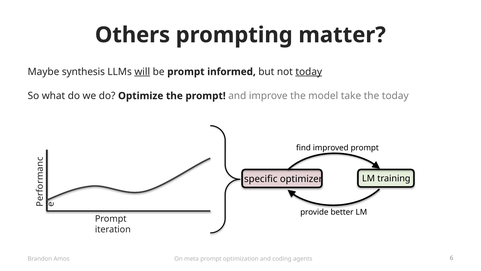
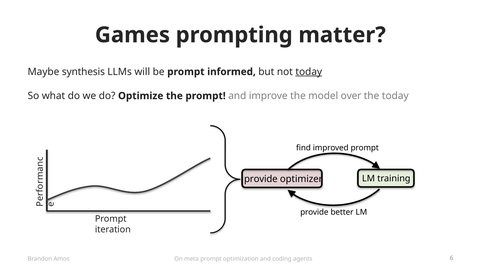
Others: Others -> Games
will underline: present -> none
take: take -> over
specific at (261, 179): specific -> provide
